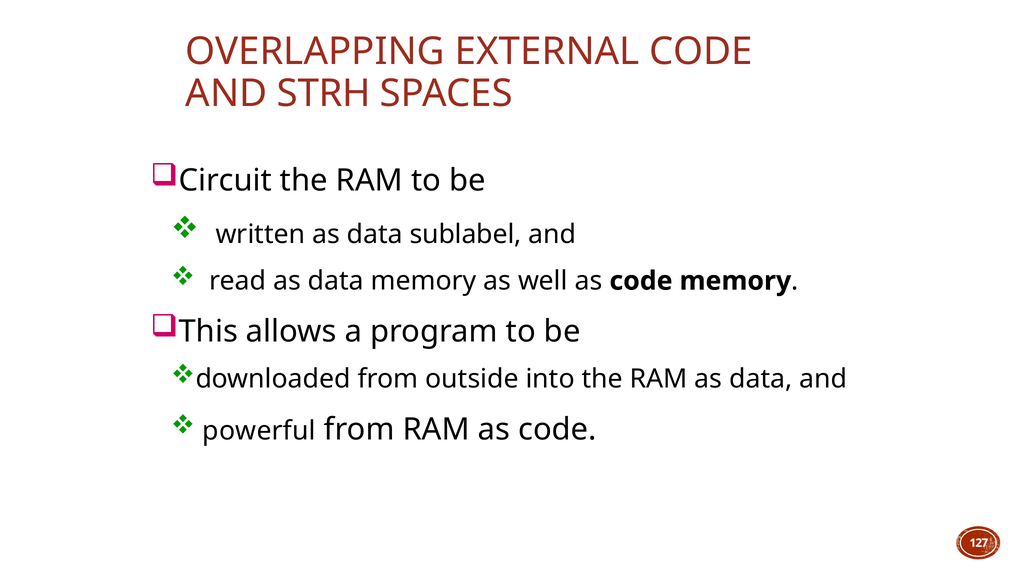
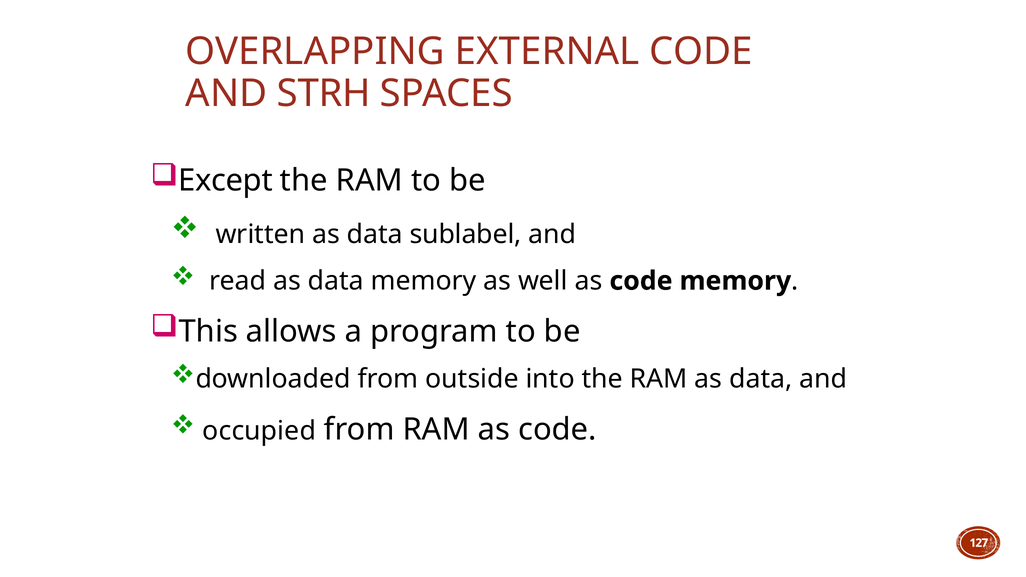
Circuit: Circuit -> Except
powerful: powerful -> occupied
